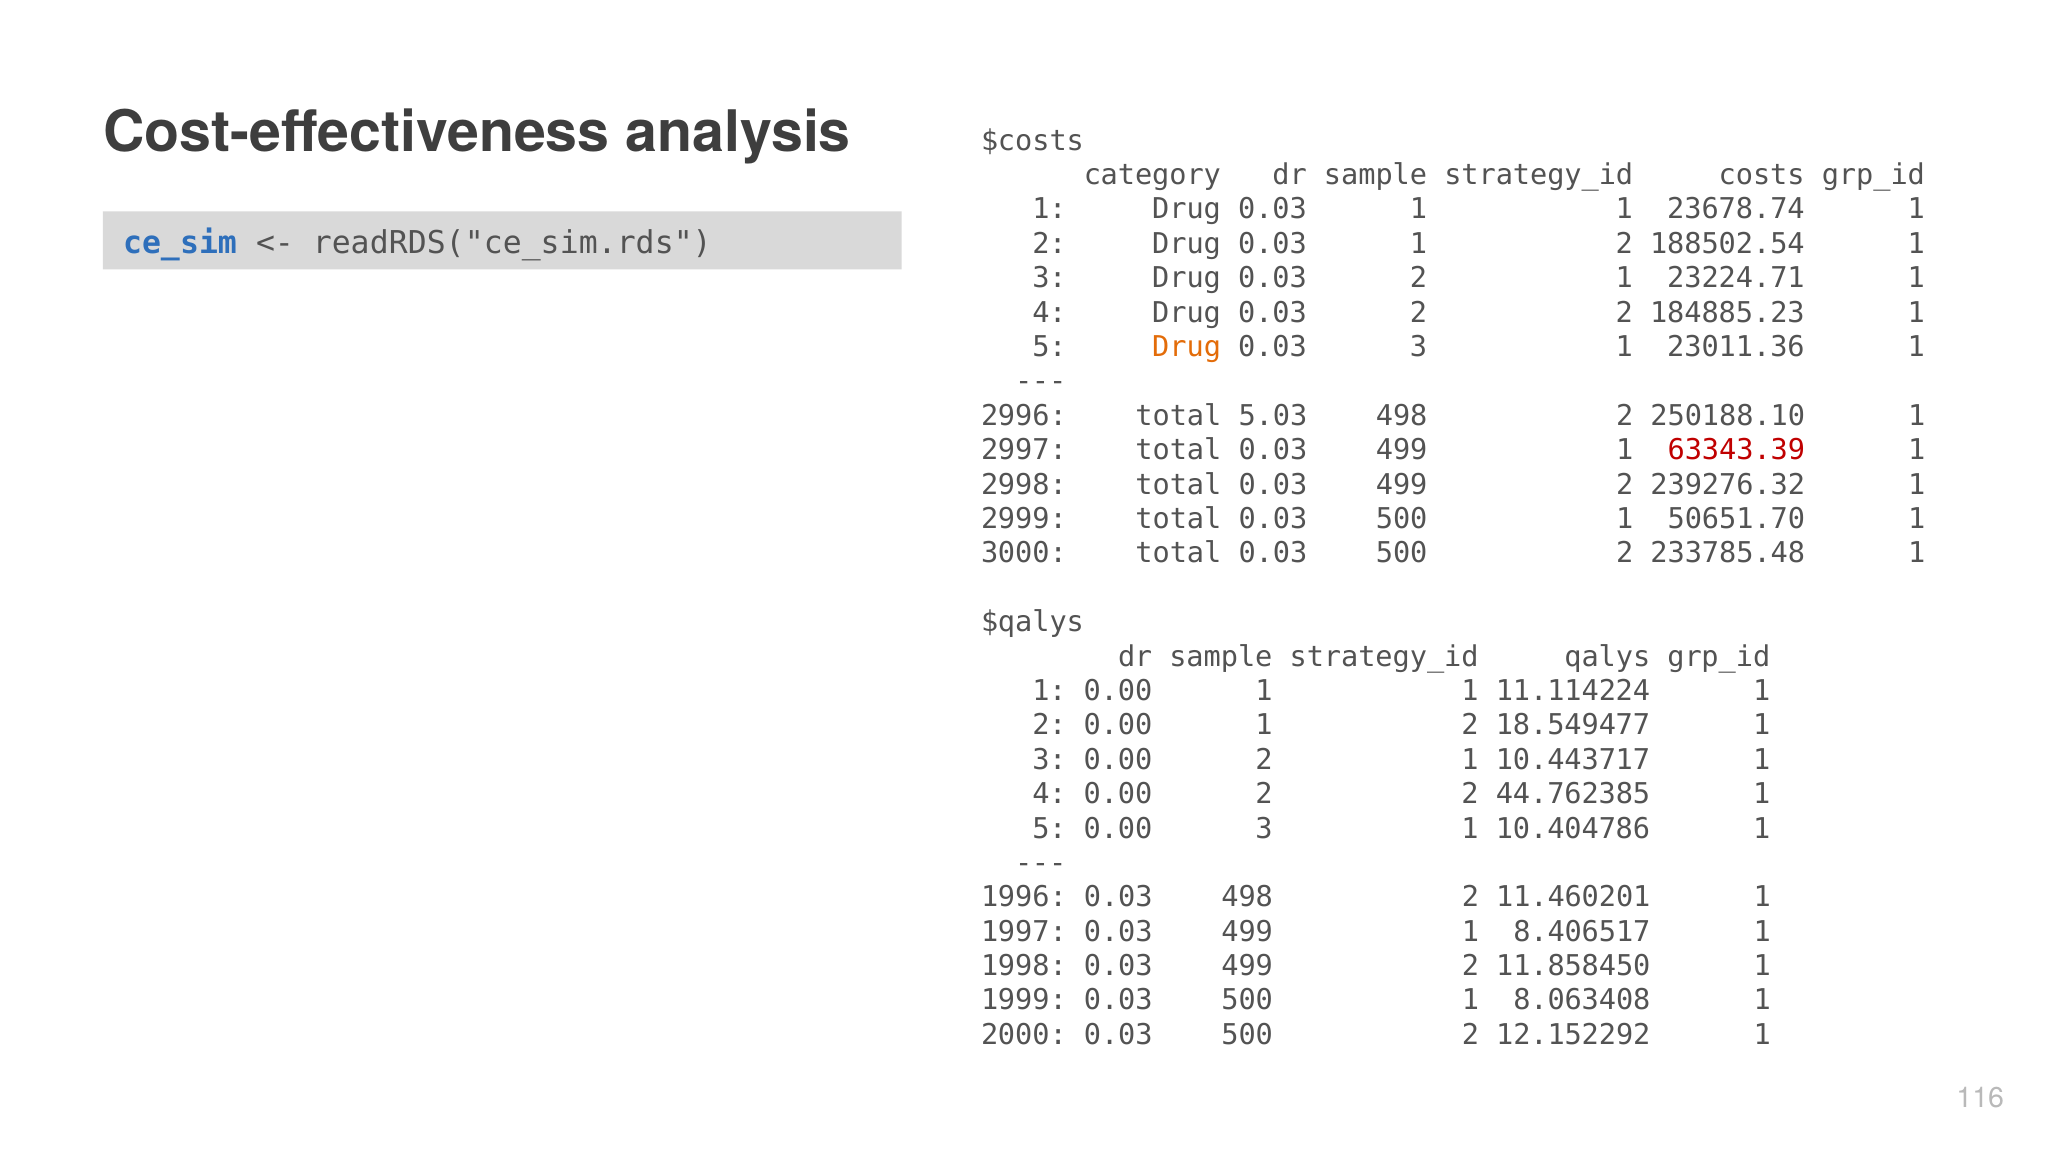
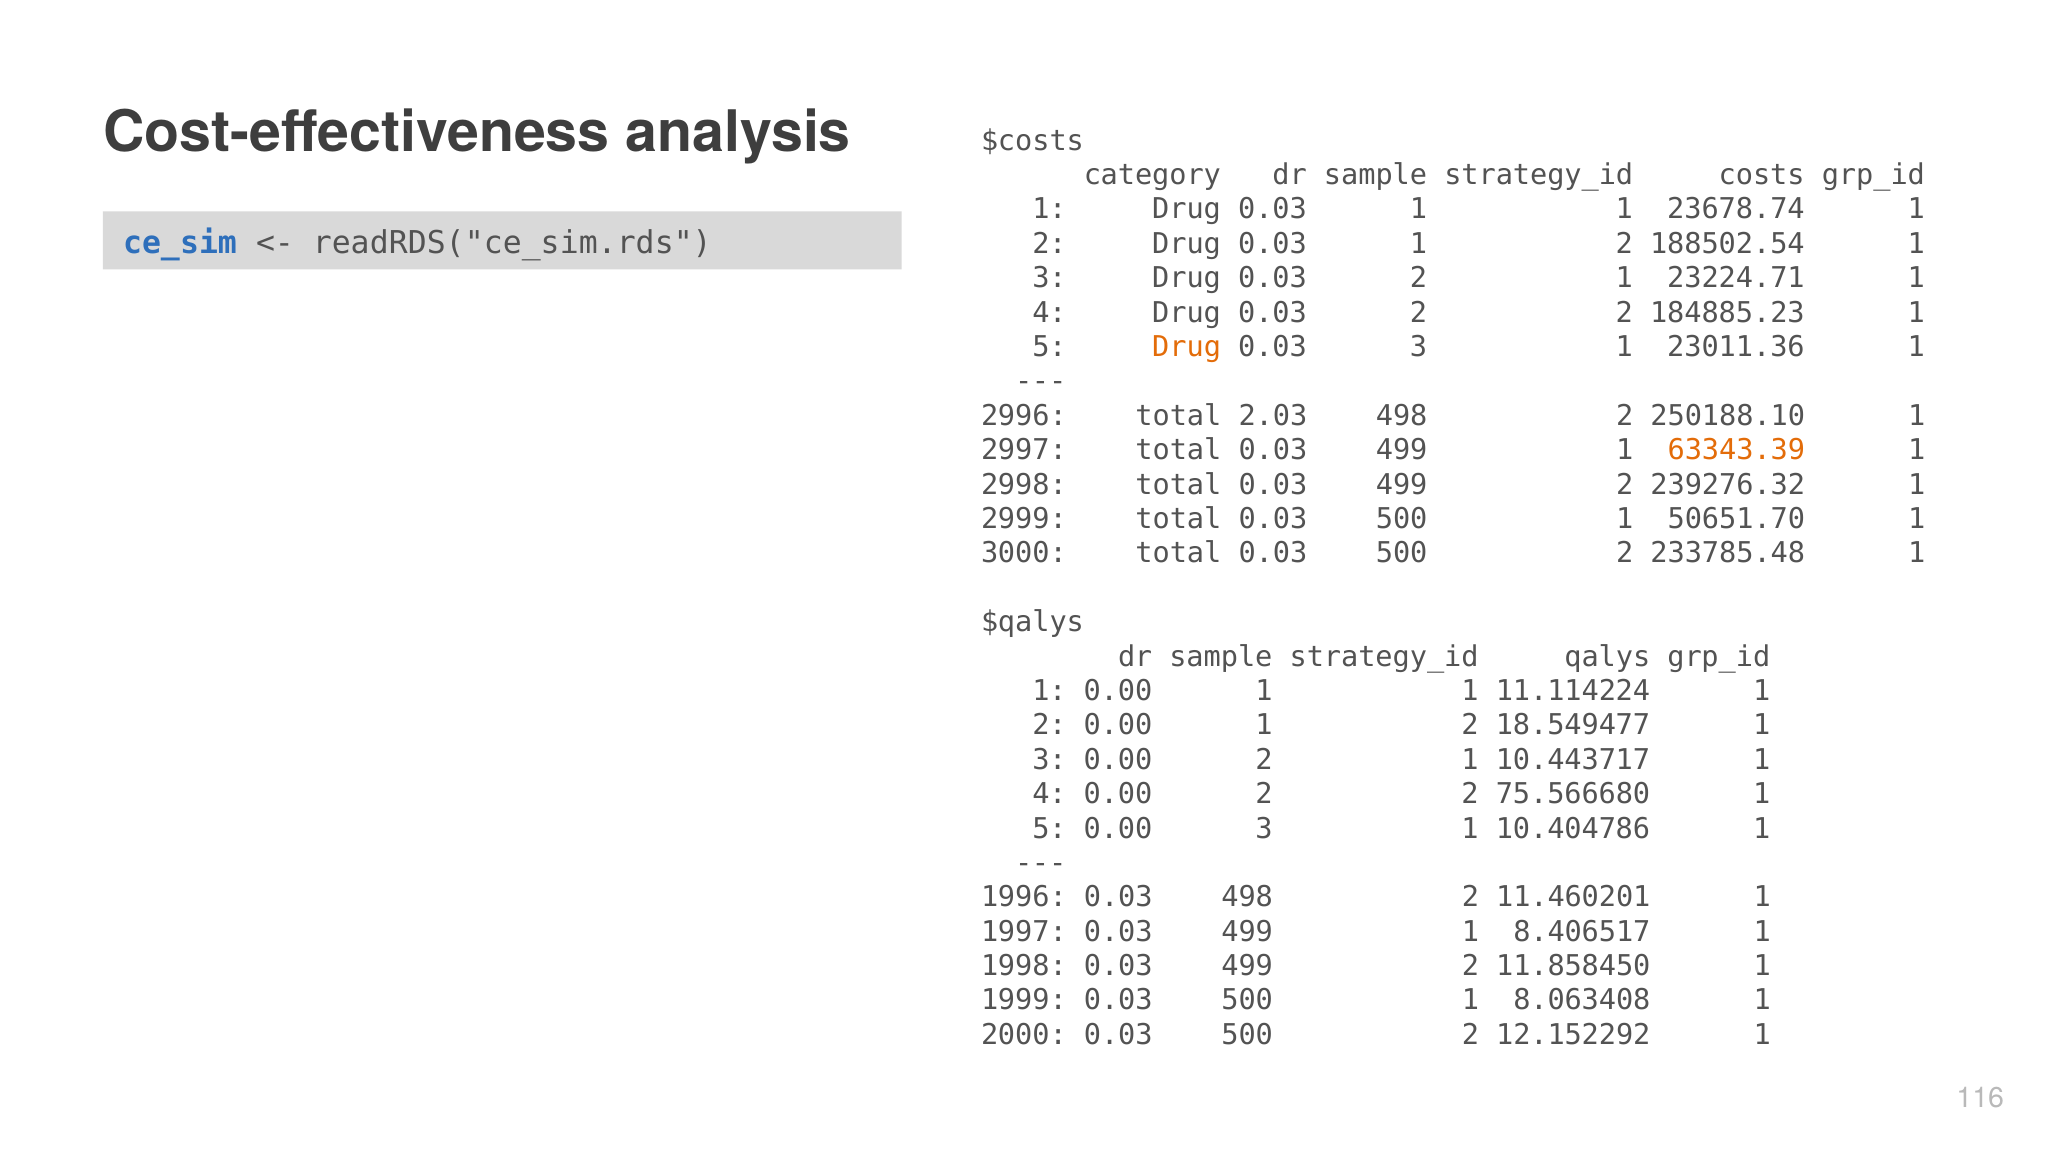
5.03: 5.03 -> 2.03
63343.39 colour: red -> orange
44.762385: 44.762385 -> 75.566680
